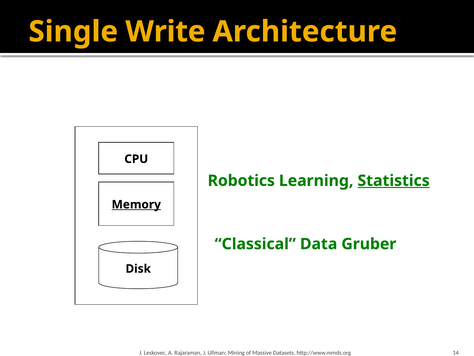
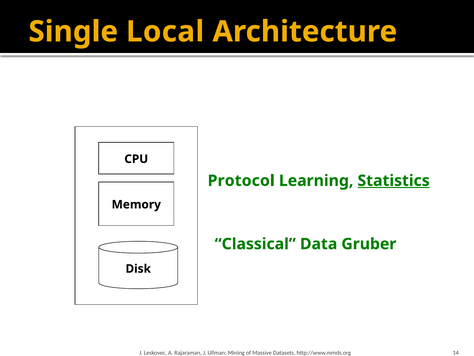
Write: Write -> Local
Robotics: Robotics -> Protocol
Memory underline: present -> none
